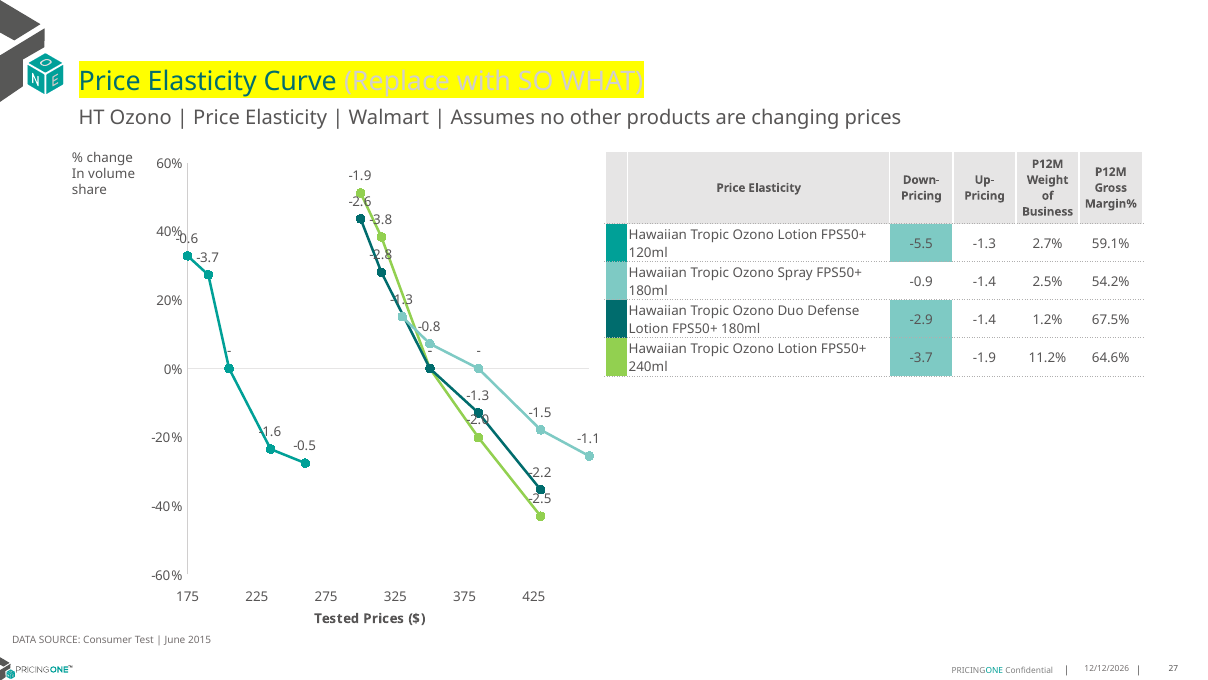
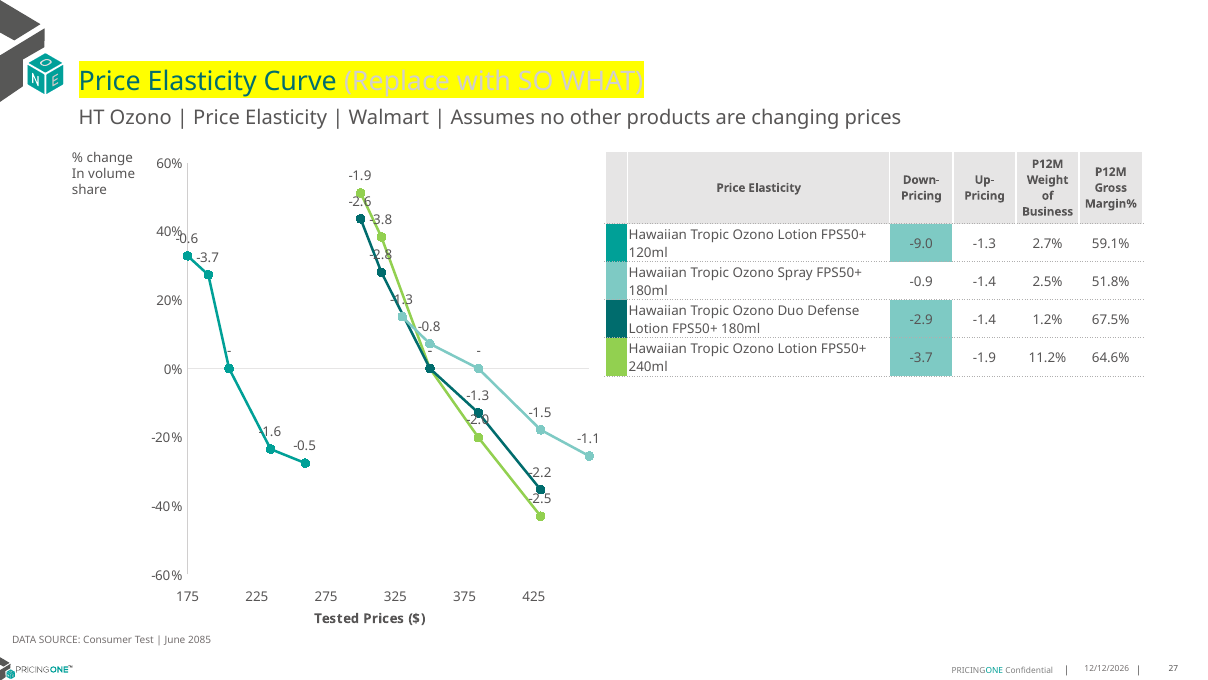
-5.5: -5.5 -> -9.0
54.2%: 54.2% -> 51.8%
2015: 2015 -> 2085
